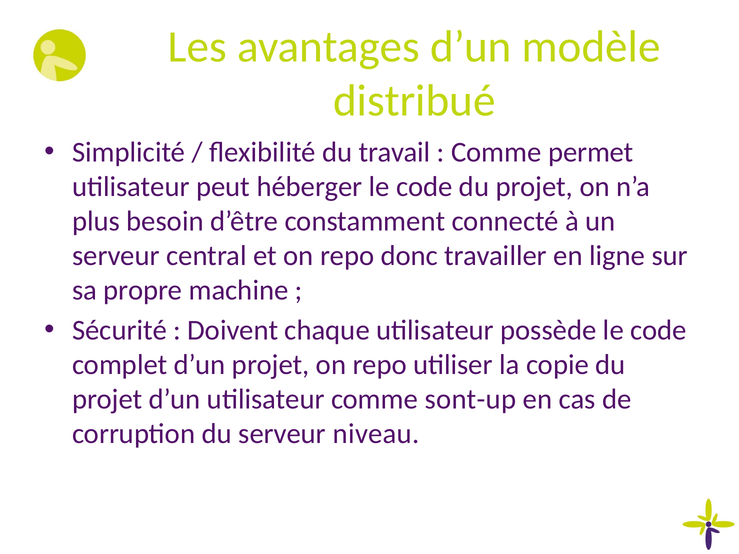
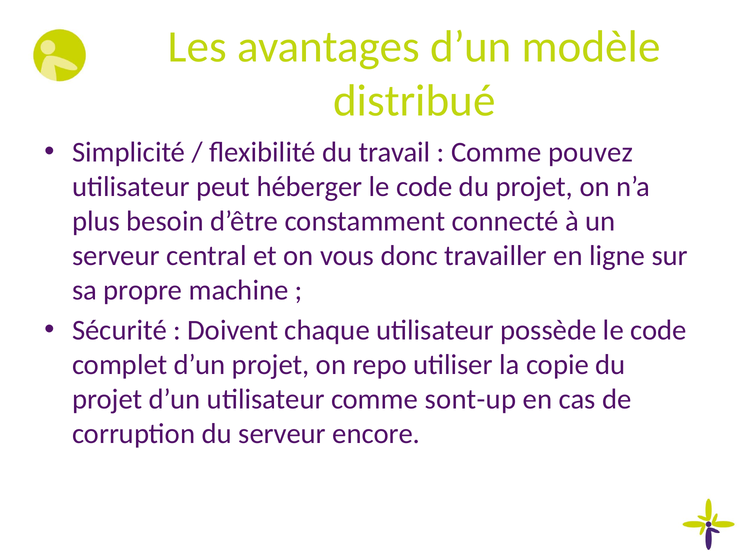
permet: permet -> pouvez
et on repo: repo -> vous
niveau: niveau -> encore
